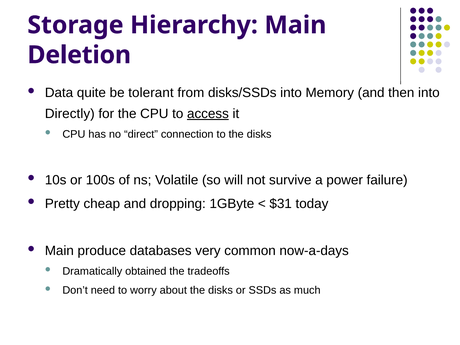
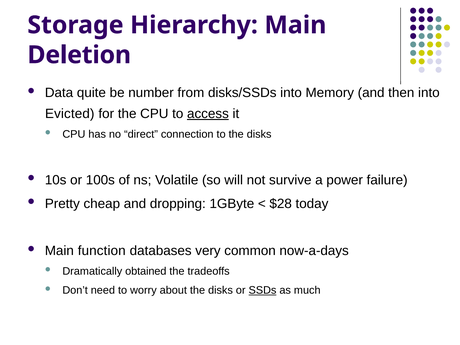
tolerant: tolerant -> number
Directly: Directly -> Evicted
$31: $31 -> $28
produce: produce -> function
SSDs underline: none -> present
